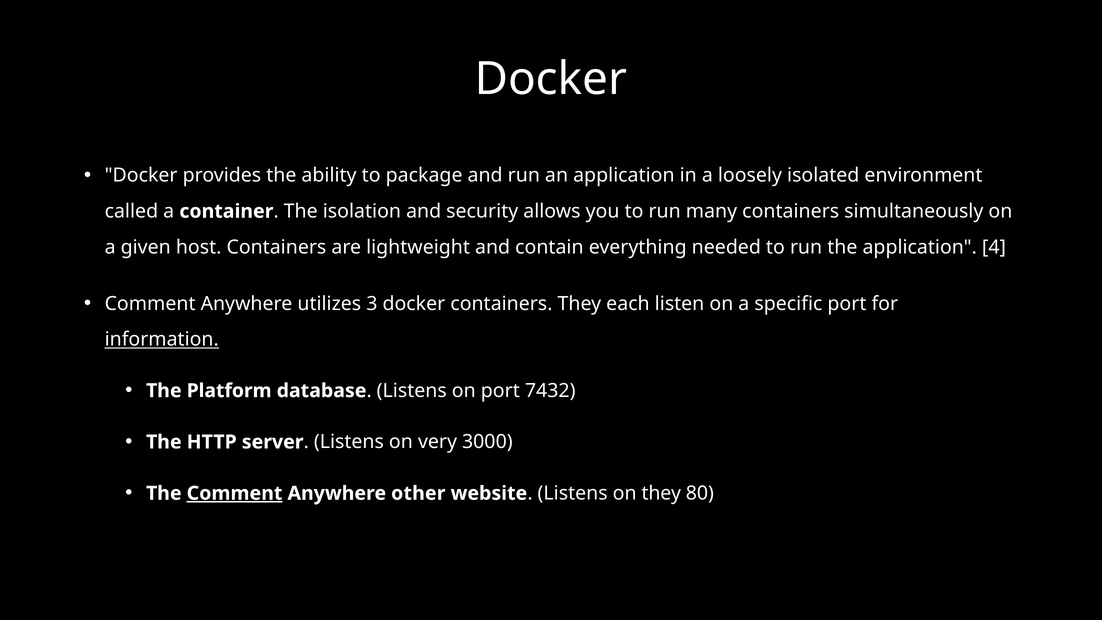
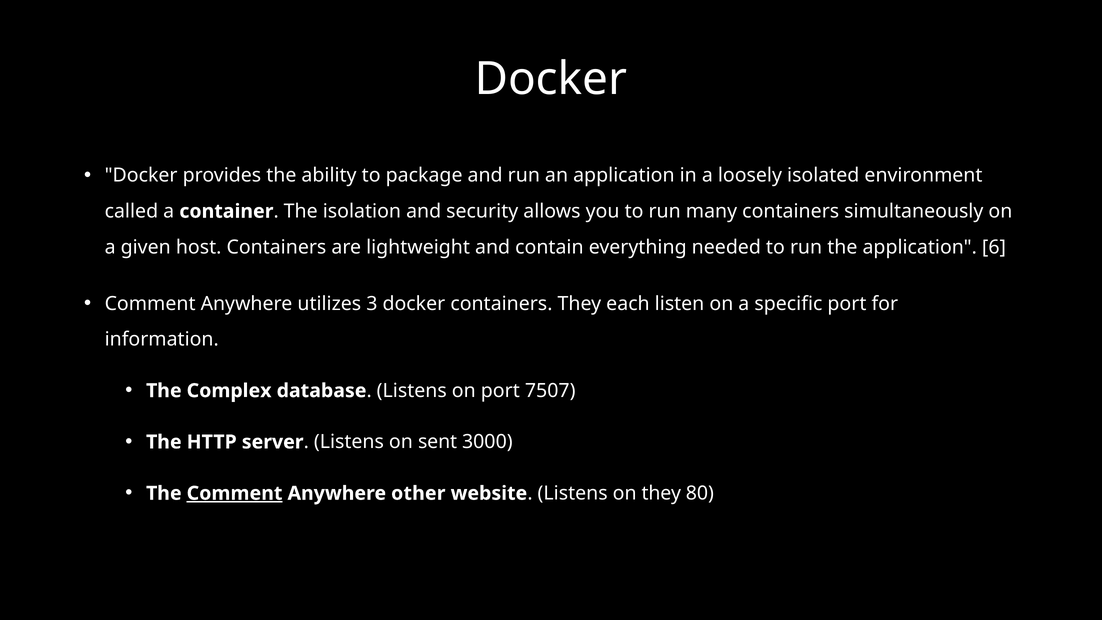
4: 4 -> 6
information underline: present -> none
Platform: Platform -> Complex
7432: 7432 -> 7507
very: very -> sent
